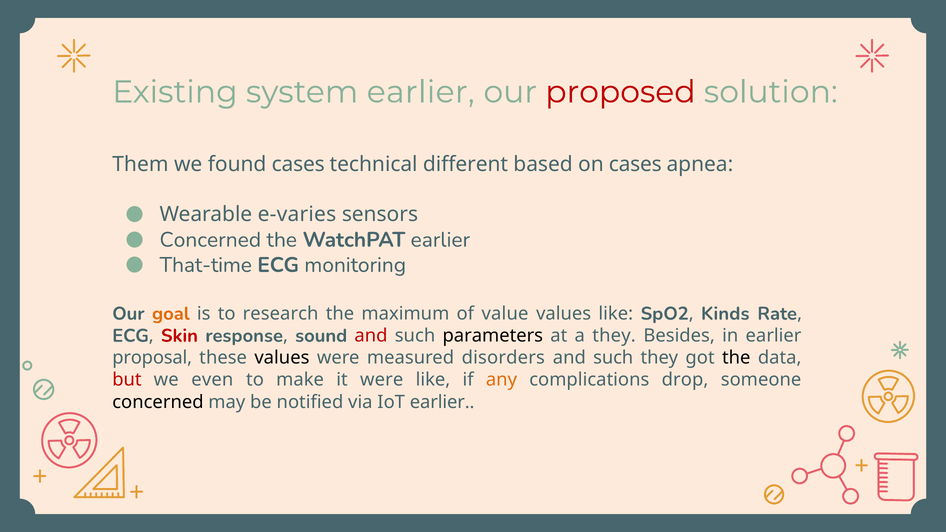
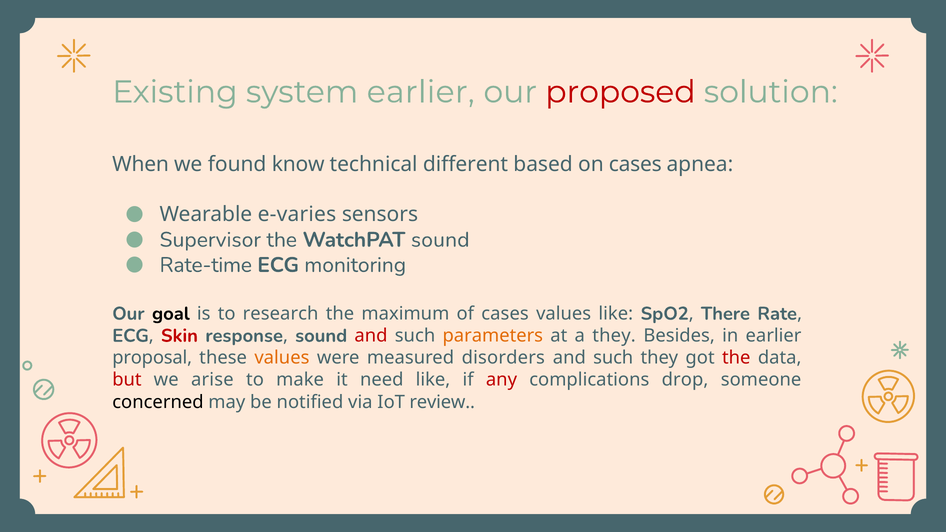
Them: Them -> When
found cases: cases -> know
Concerned at (210, 240): Concerned -> Supervisor
WatchPAT earlier: earlier -> sound
That-time: That-time -> Rate-time
goal colour: orange -> black
of value: value -> cases
Kinds: Kinds -> There
parameters colour: black -> orange
values at (282, 358) colour: black -> orange
the at (736, 358) colour: black -> red
even: even -> arise
it were: were -> need
any colour: orange -> red
IoT earlier: earlier -> review
